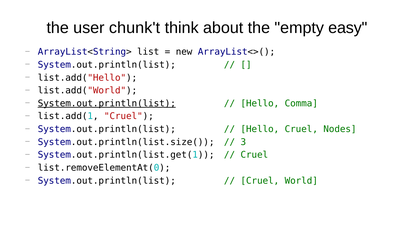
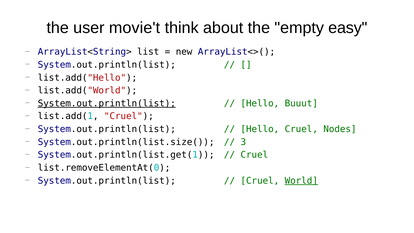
chunk't: chunk't -> movie't
Comma: Comma -> Buuut
World underline: none -> present
